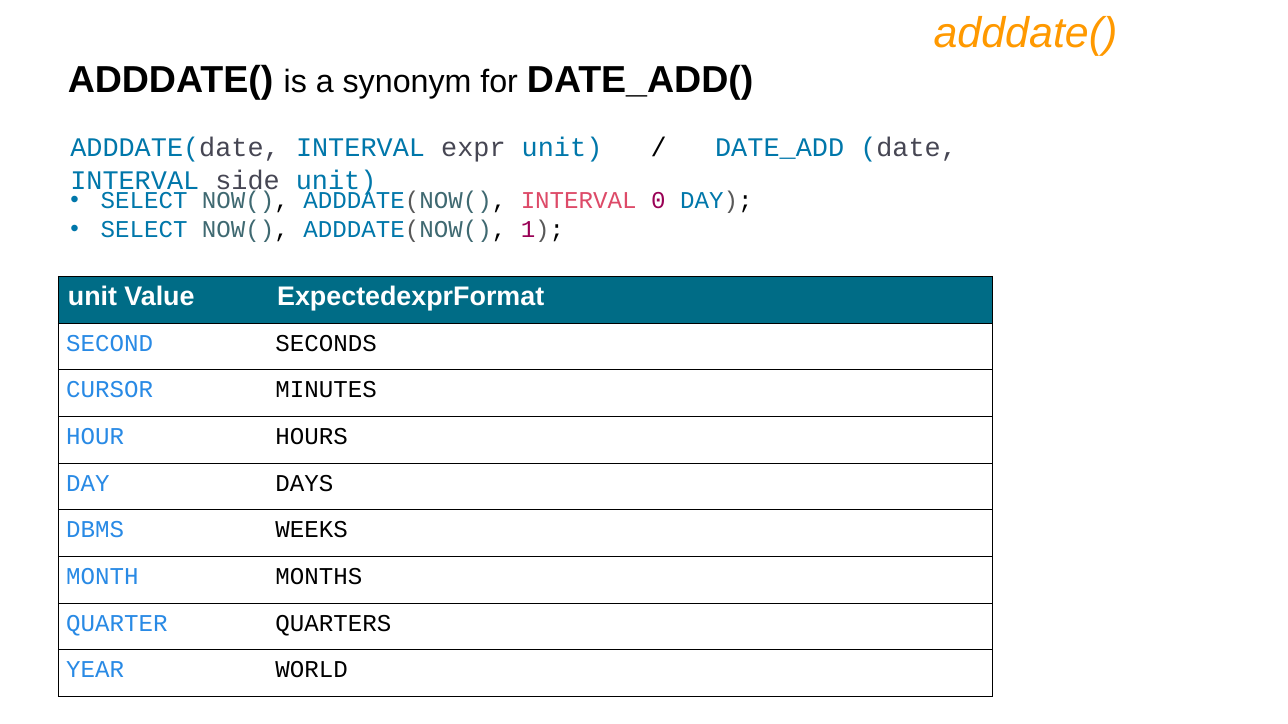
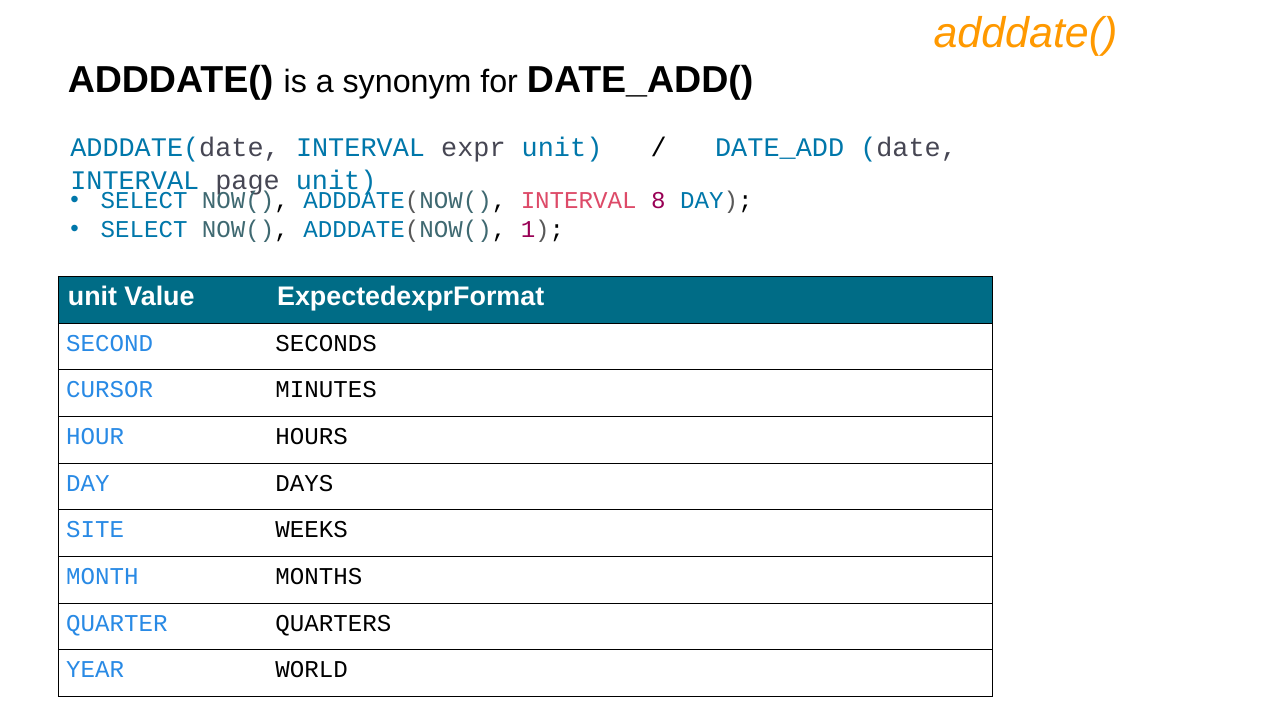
side: side -> page
0: 0 -> 8
DBMS: DBMS -> SITE
